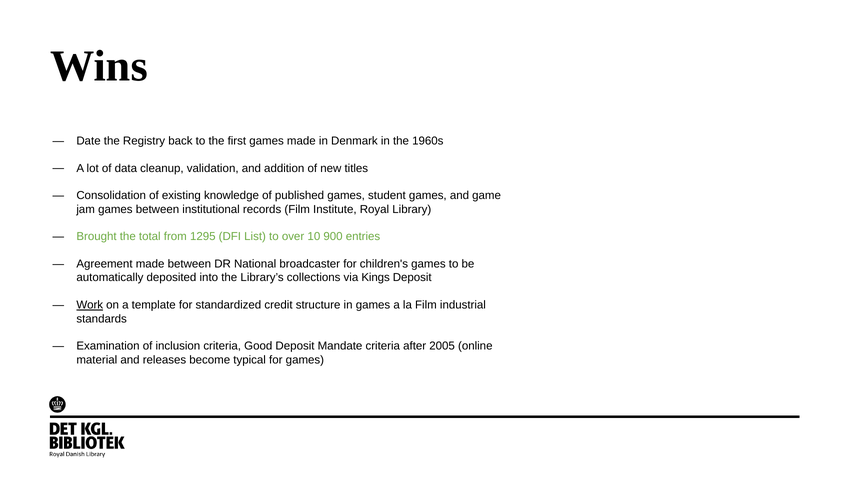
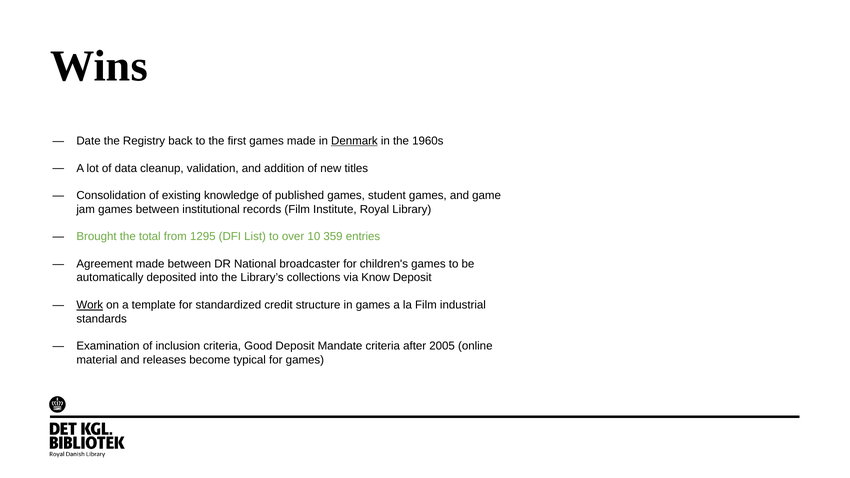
Denmark underline: none -> present
900: 900 -> 359
Kings: Kings -> Know
